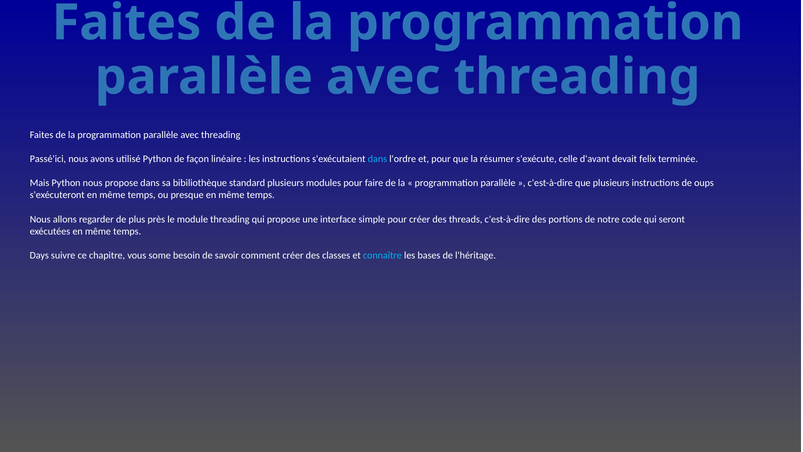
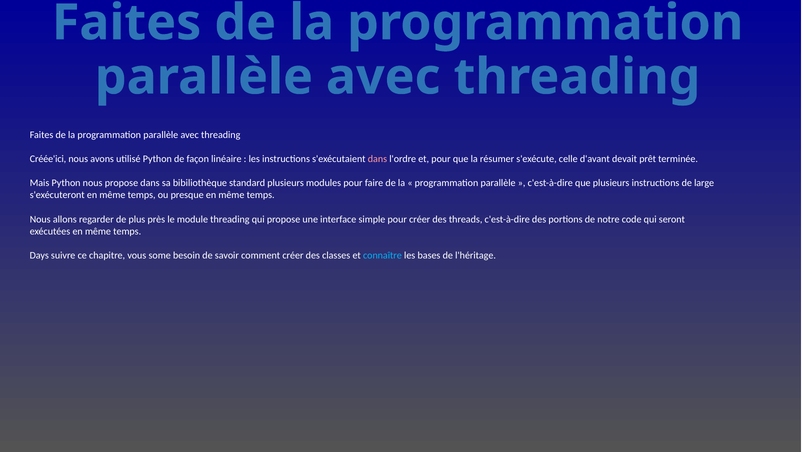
Passé'ici: Passé'ici -> Créée'ici
dans at (377, 159) colour: light blue -> pink
felix: felix -> prêt
oups: oups -> large
